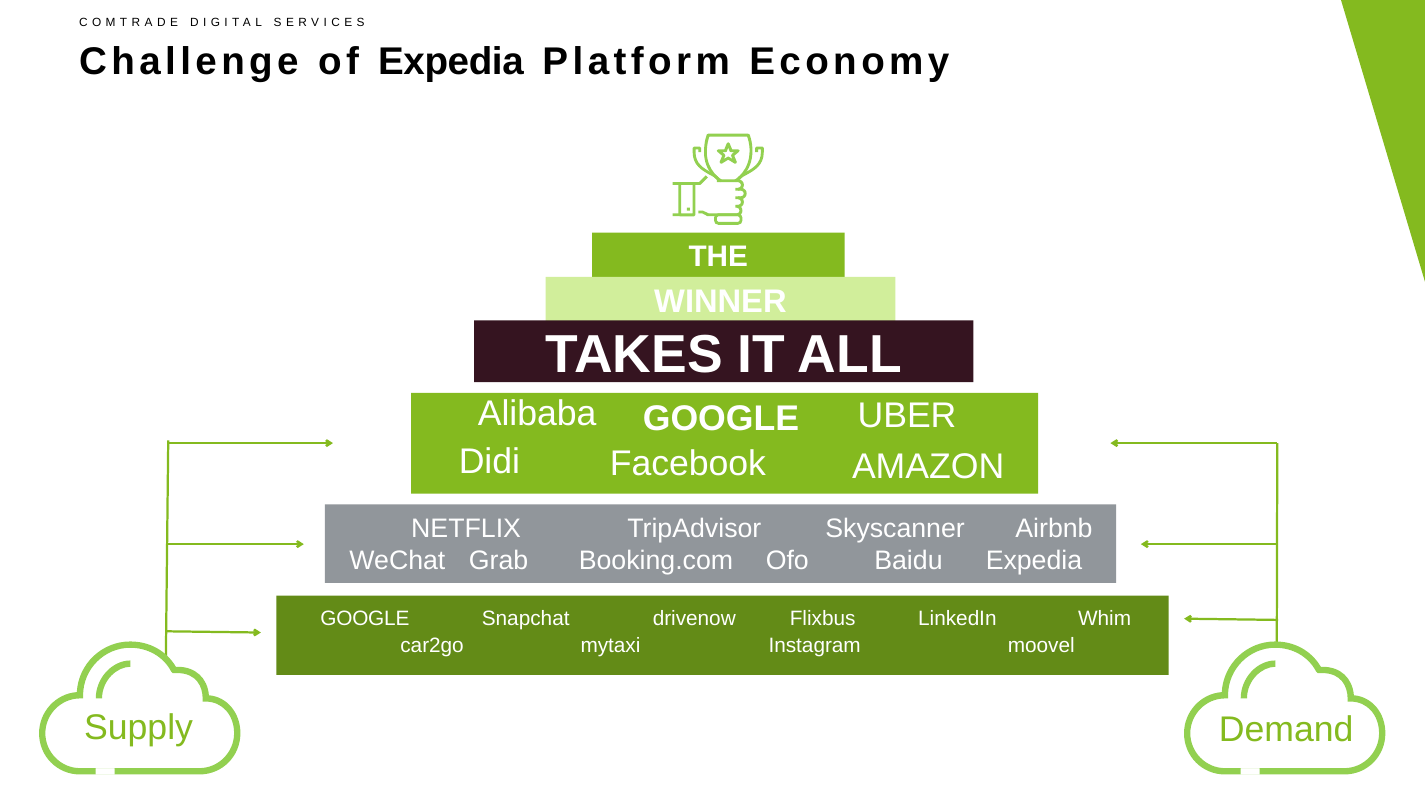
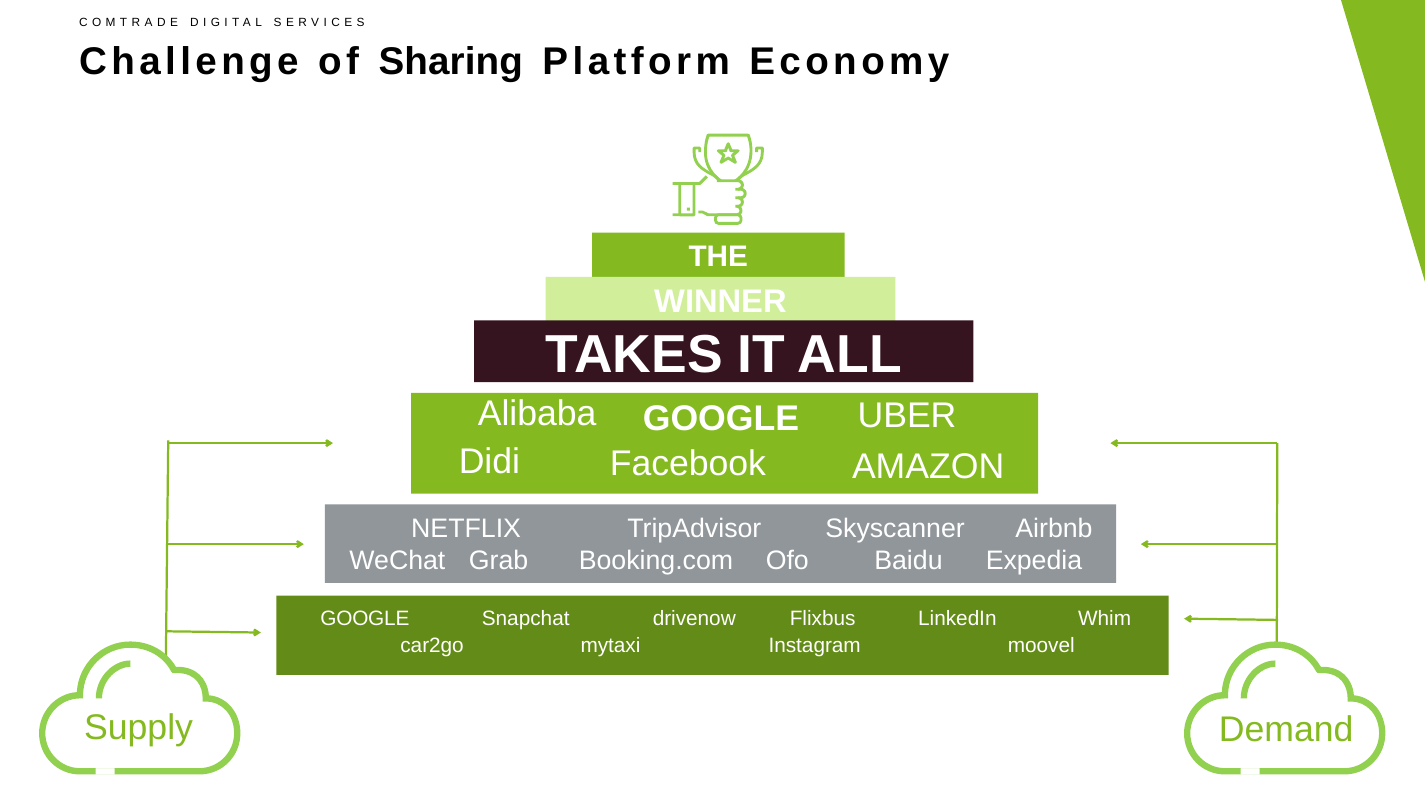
of Expedia: Expedia -> Sharing
